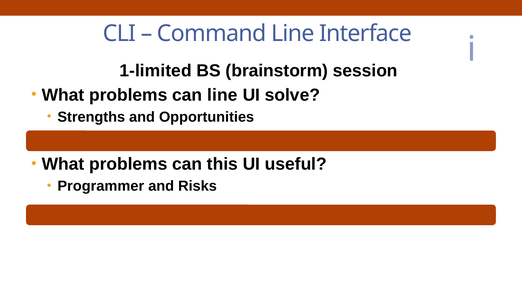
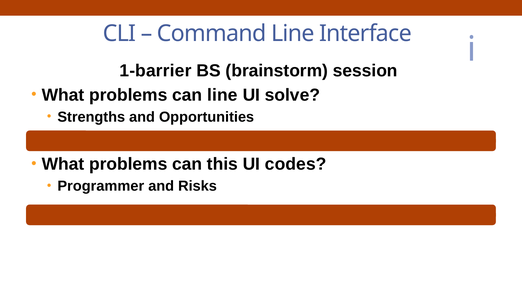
1-limited: 1-limited -> 1-barrier
useful: useful -> codes
